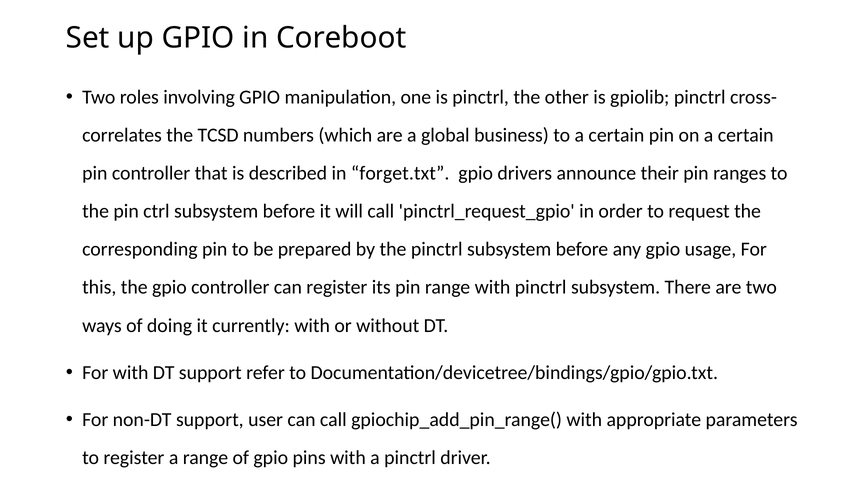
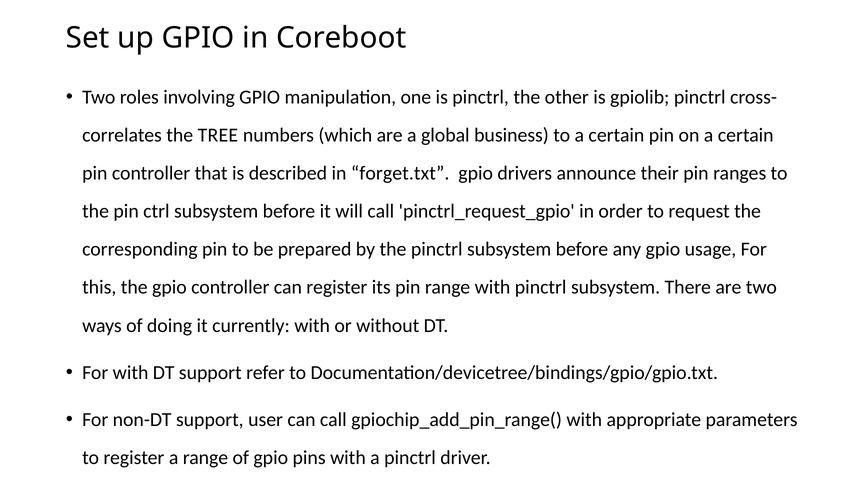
TCSD: TCSD -> TREE
